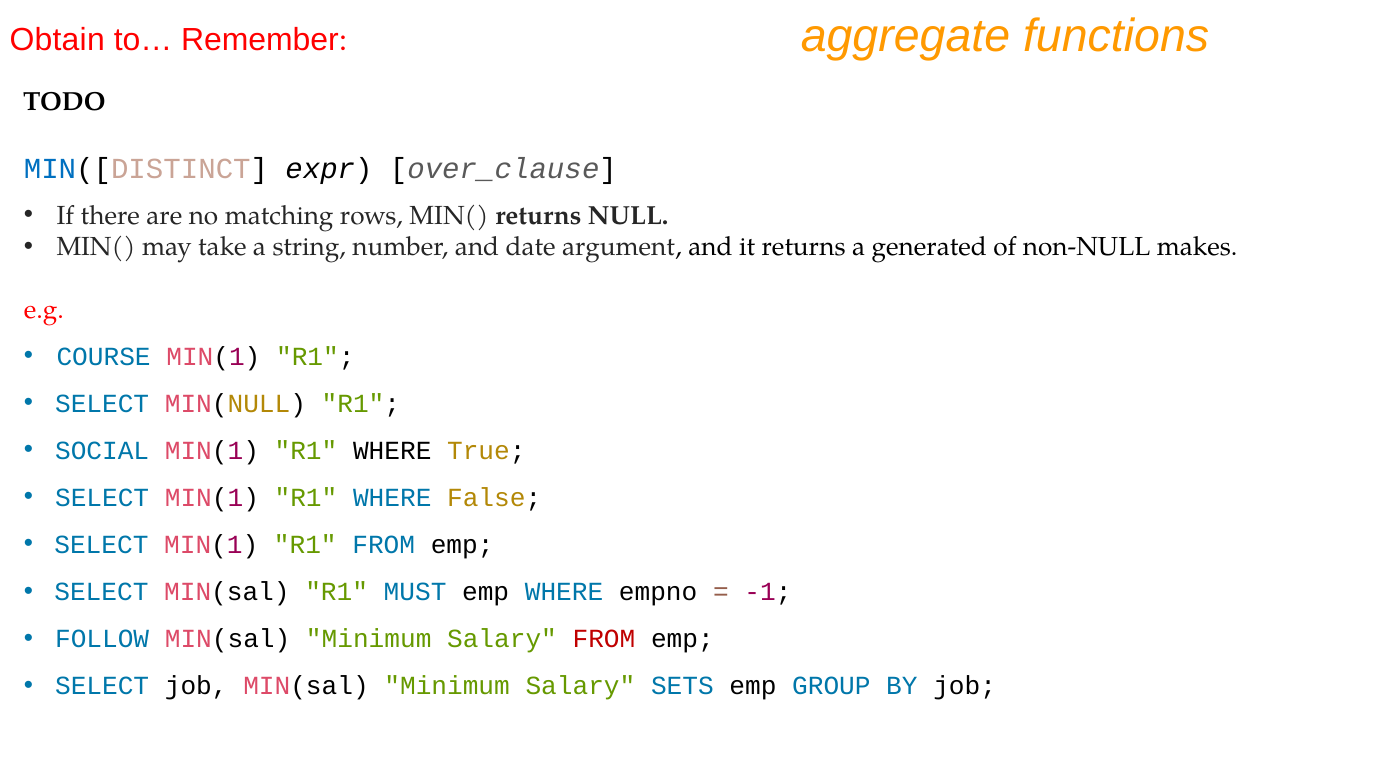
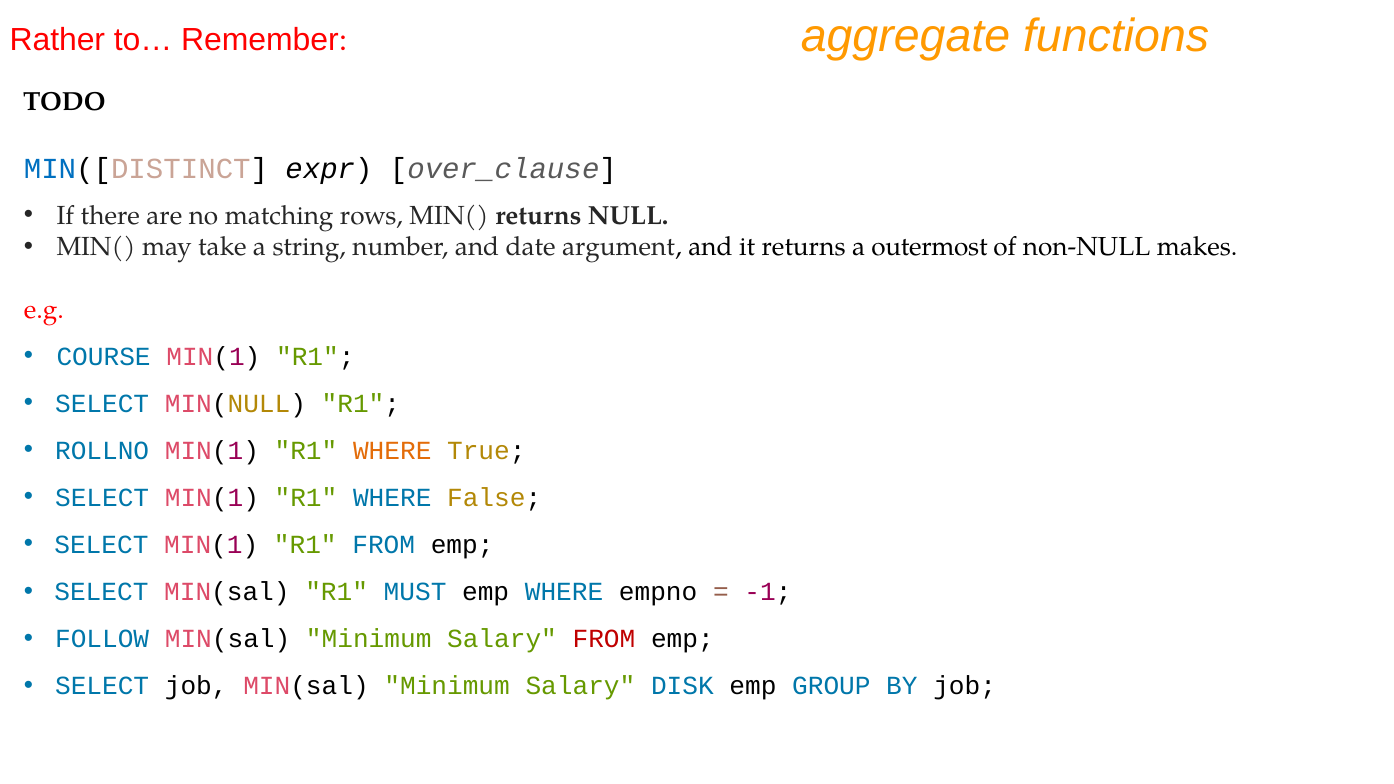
Obtain: Obtain -> Rather
generated: generated -> outermost
SOCIAL: SOCIAL -> ROLLNO
WHERE at (392, 451) colour: black -> orange
SETS: SETS -> DISK
